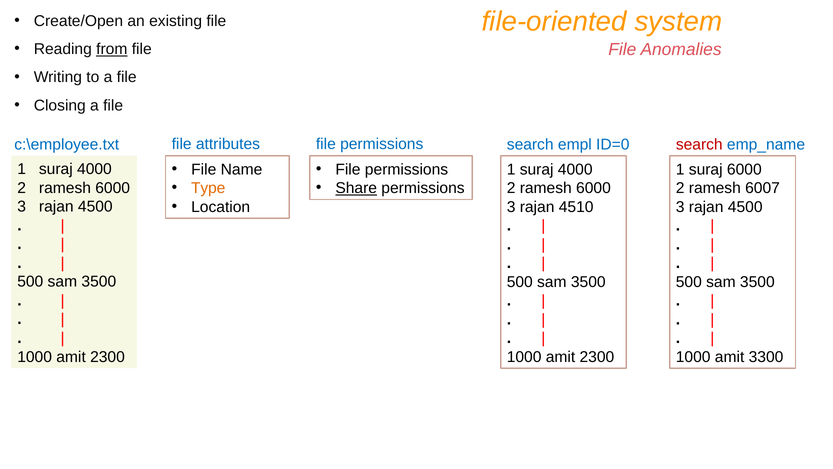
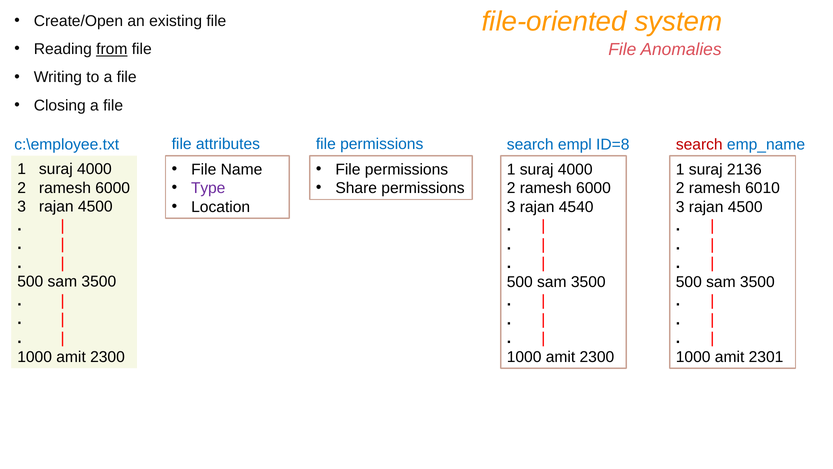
ID=0: ID=0 -> ID=8
suraj 6000: 6000 -> 2136
Type colour: orange -> purple
Share underline: present -> none
6007: 6007 -> 6010
4510: 4510 -> 4540
3300: 3300 -> 2301
